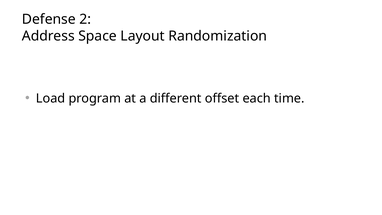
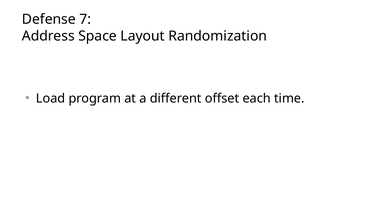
2: 2 -> 7
